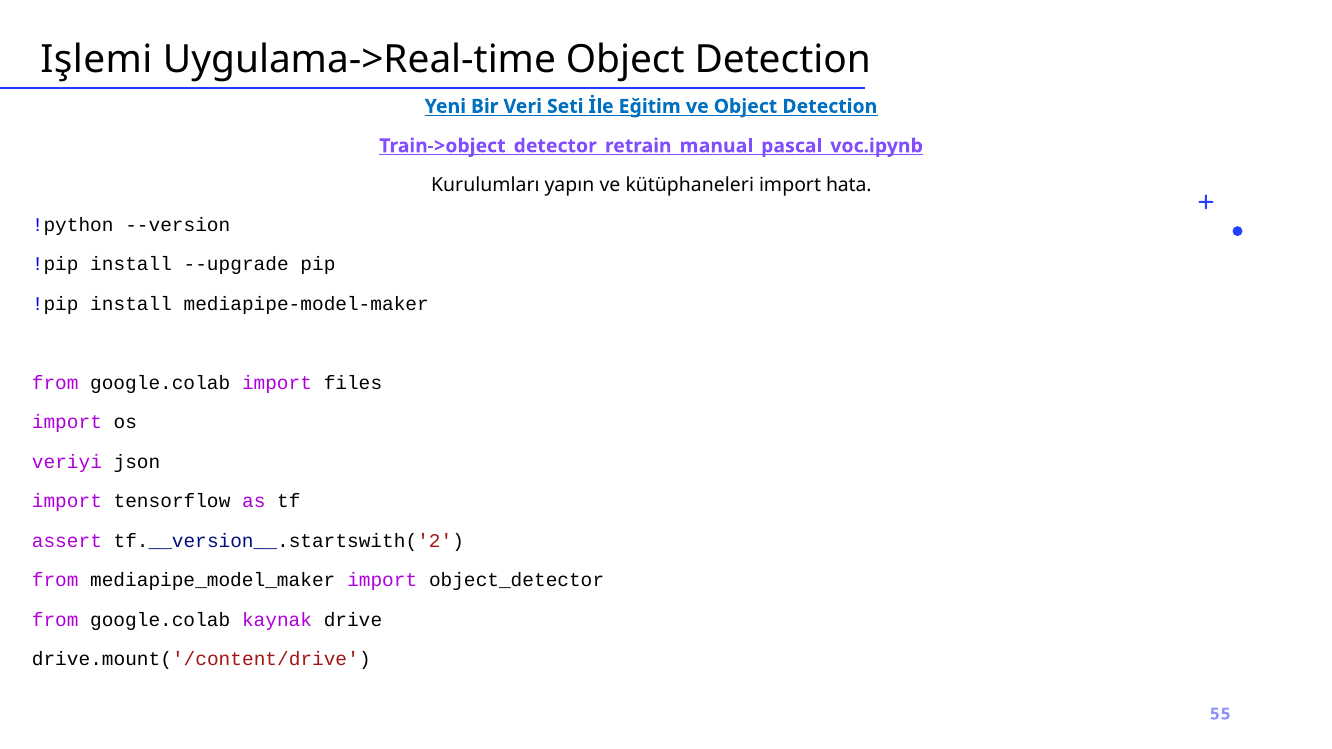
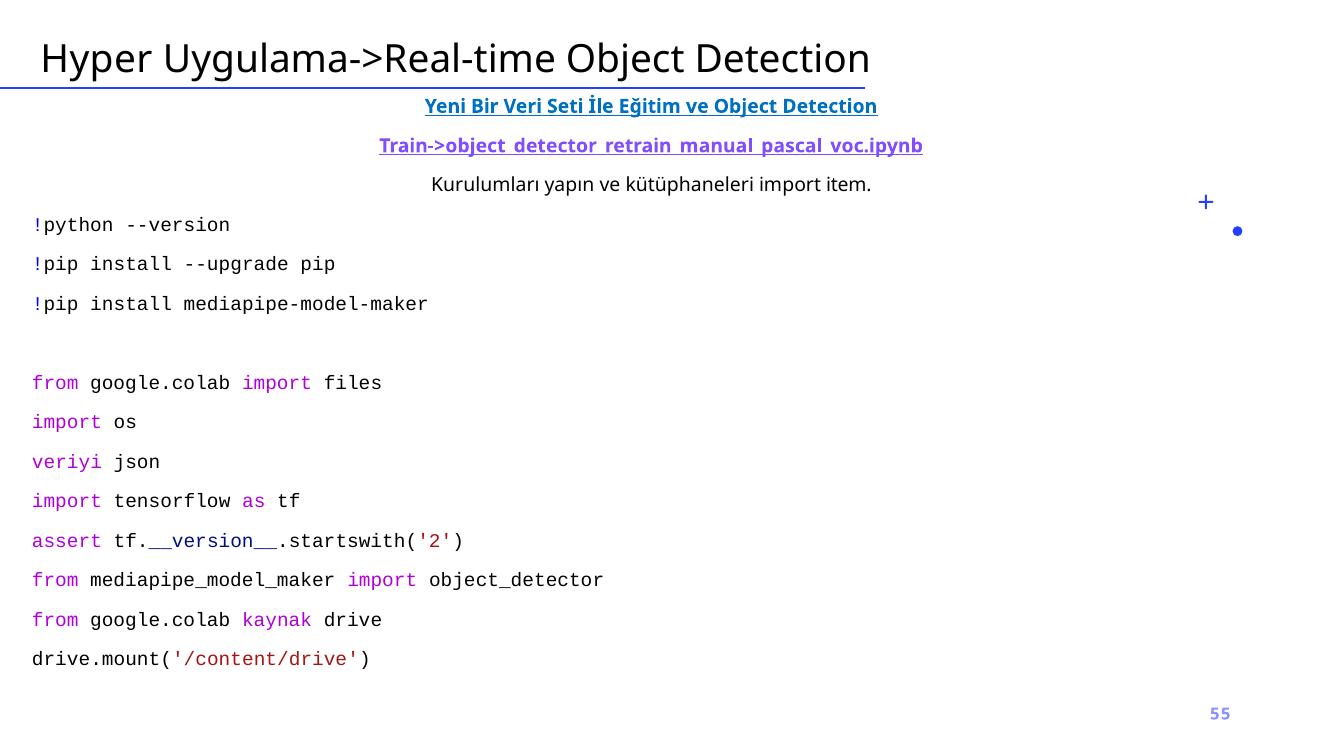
Işlemi: Işlemi -> Hyper
hata: hata -> item
